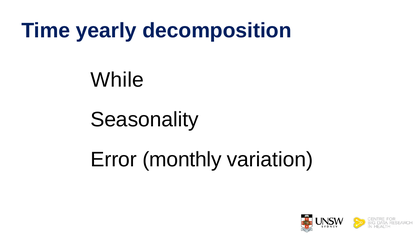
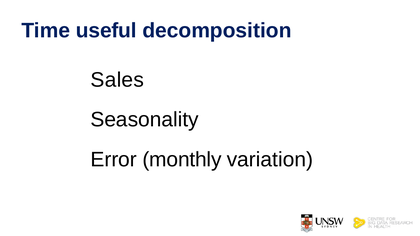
yearly: yearly -> useful
While: While -> Sales
